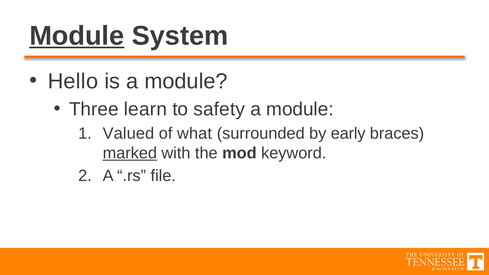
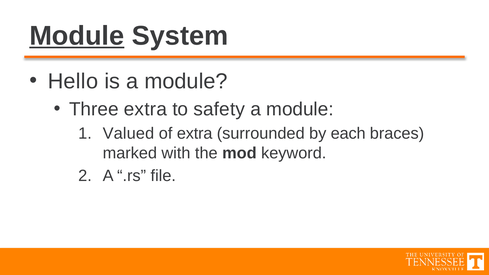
Three learn: learn -> extra
of what: what -> extra
early: early -> each
marked underline: present -> none
